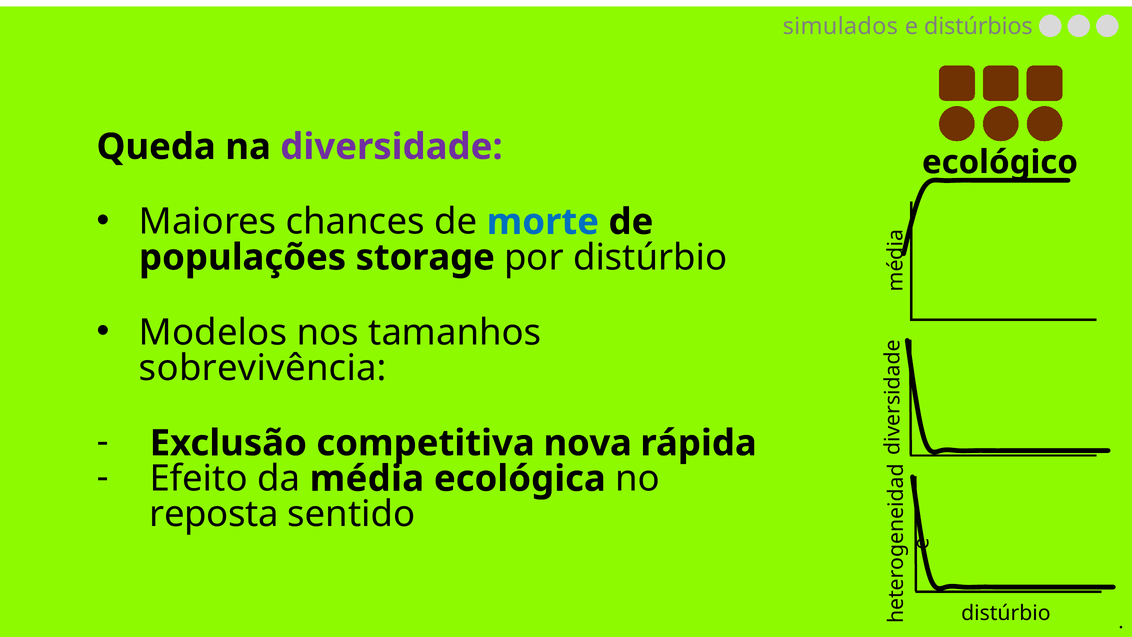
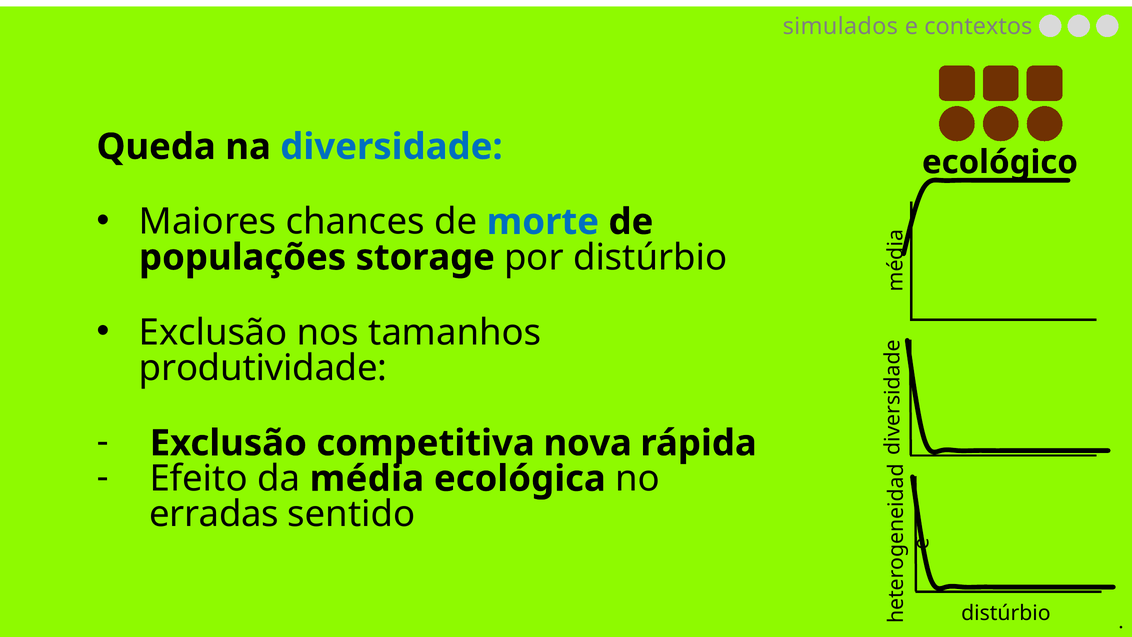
distúrbios: distúrbios -> contextos
diversidade colour: purple -> blue
Modelos at (213, 332): Modelos -> Exclusão
sobrevivência: sobrevivência -> produtividade
reposta: reposta -> erradas
